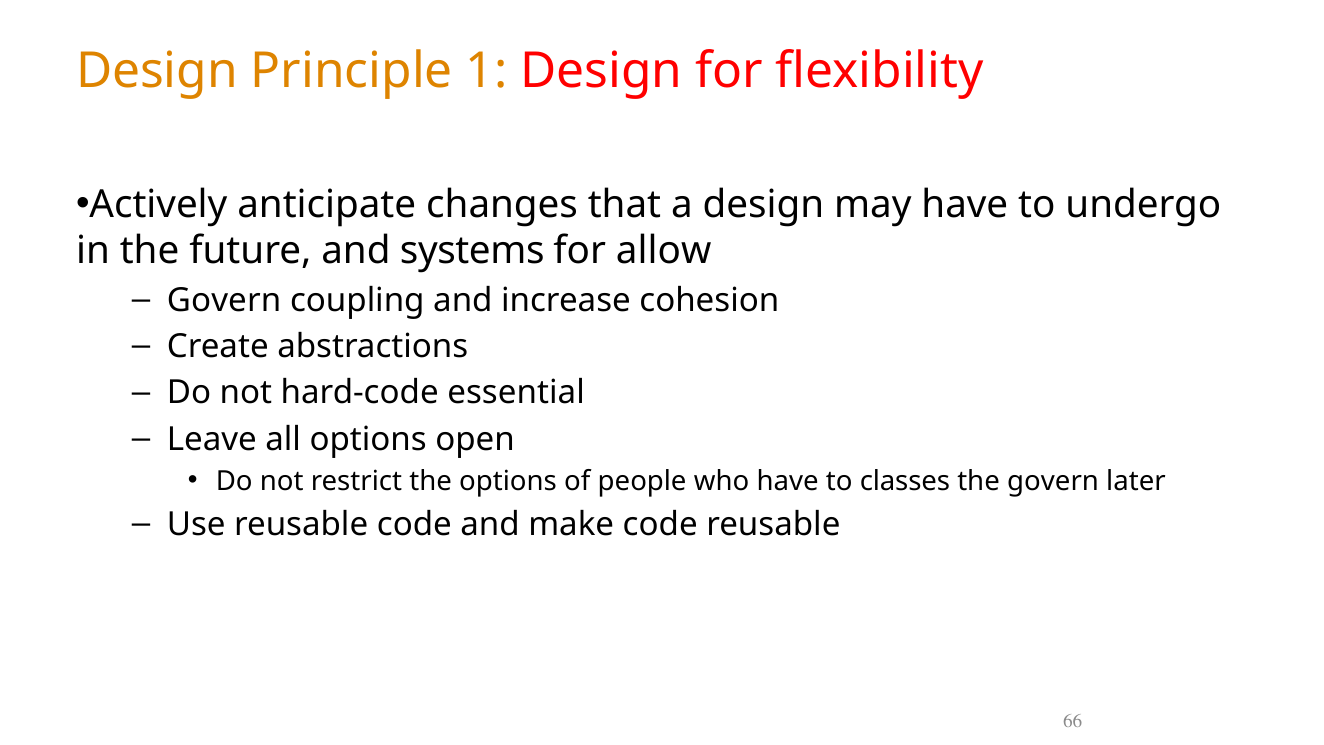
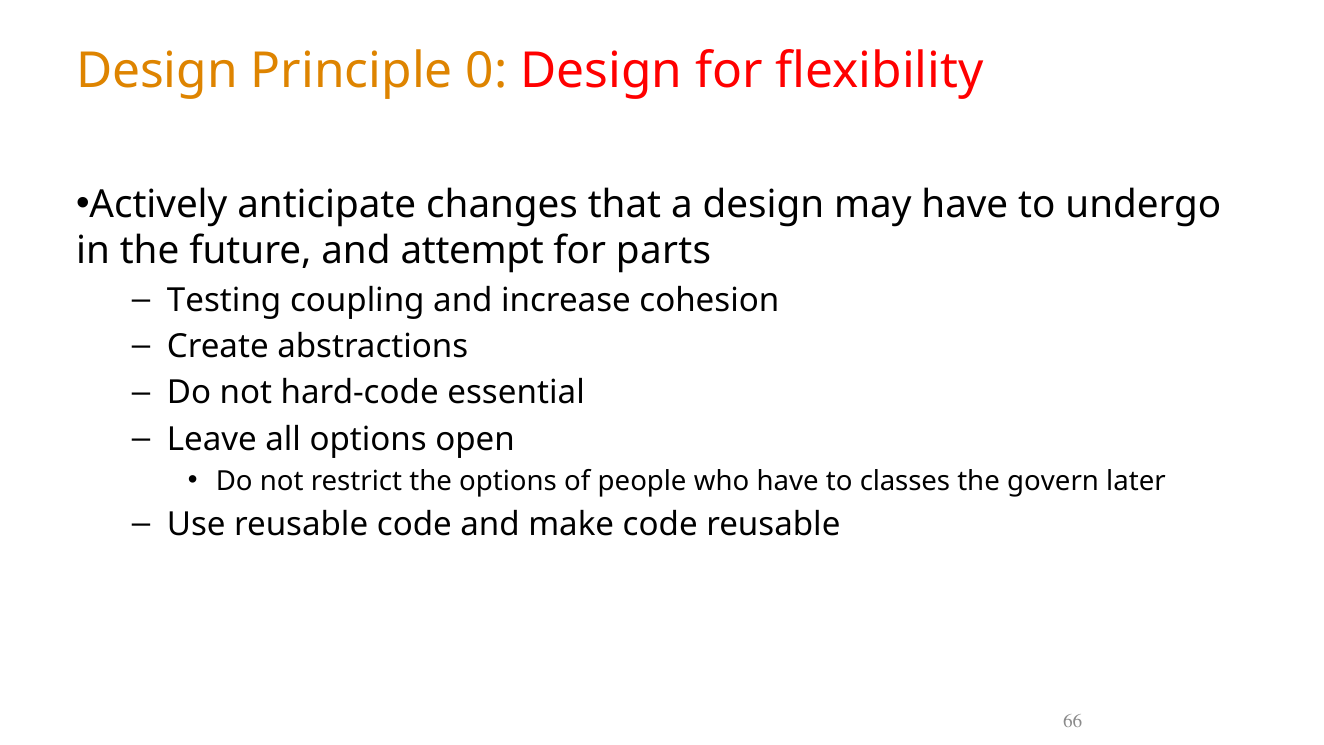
1: 1 -> 0
systems: systems -> attempt
allow: allow -> parts
Govern at (224, 300): Govern -> Testing
